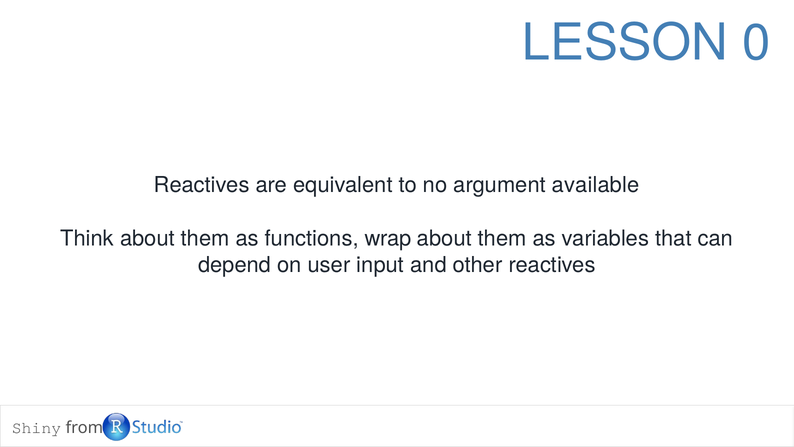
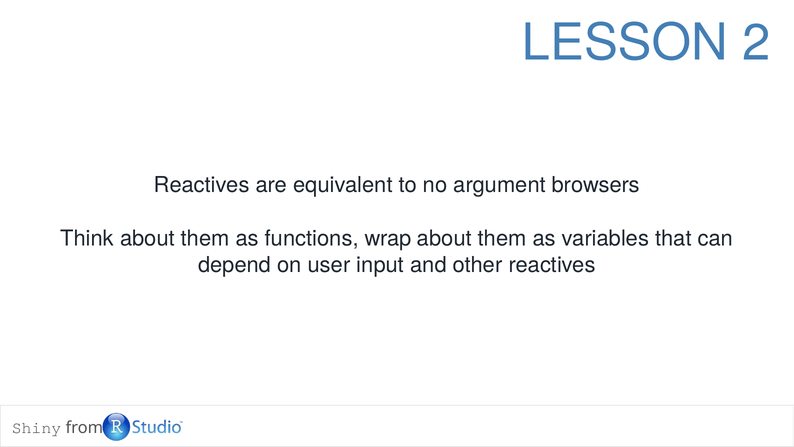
0: 0 -> 2
available: available -> browsers
